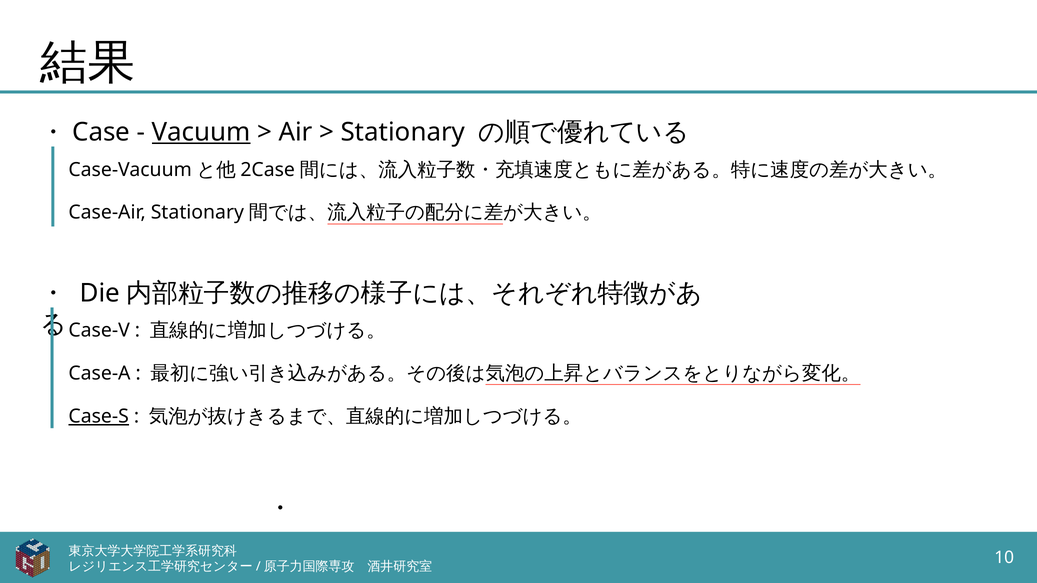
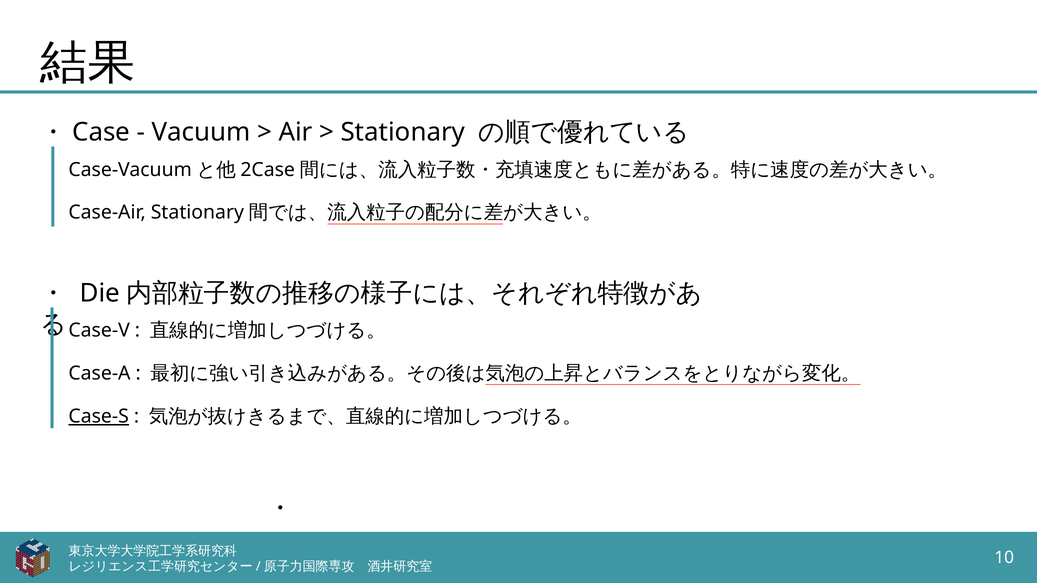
Vacuum underline: present -> none
